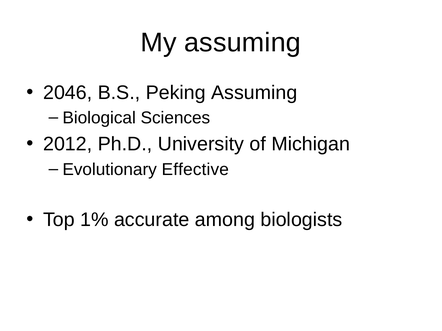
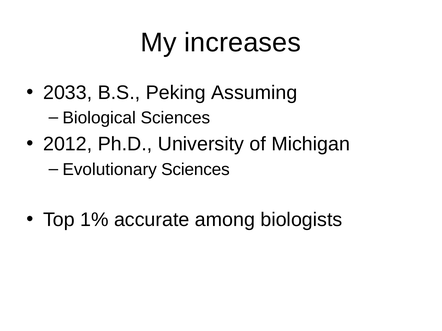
My assuming: assuming -> increases
2046: 2046 -> 2033
Evolutionary Effective: Effective -> Sciences
